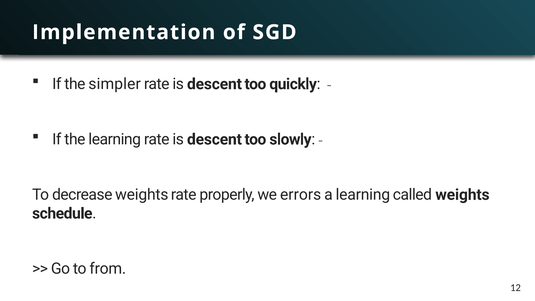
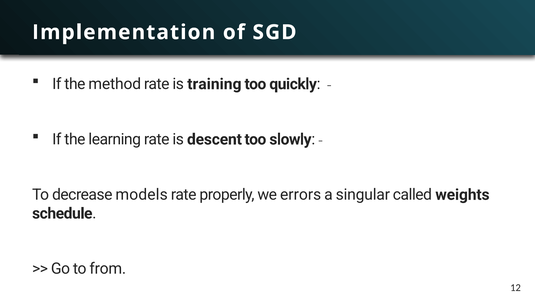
simpler: simpler -> method
descent at (214, 84): descent -> training
decrease weights: weights -> models
a learning: learning -> singular
